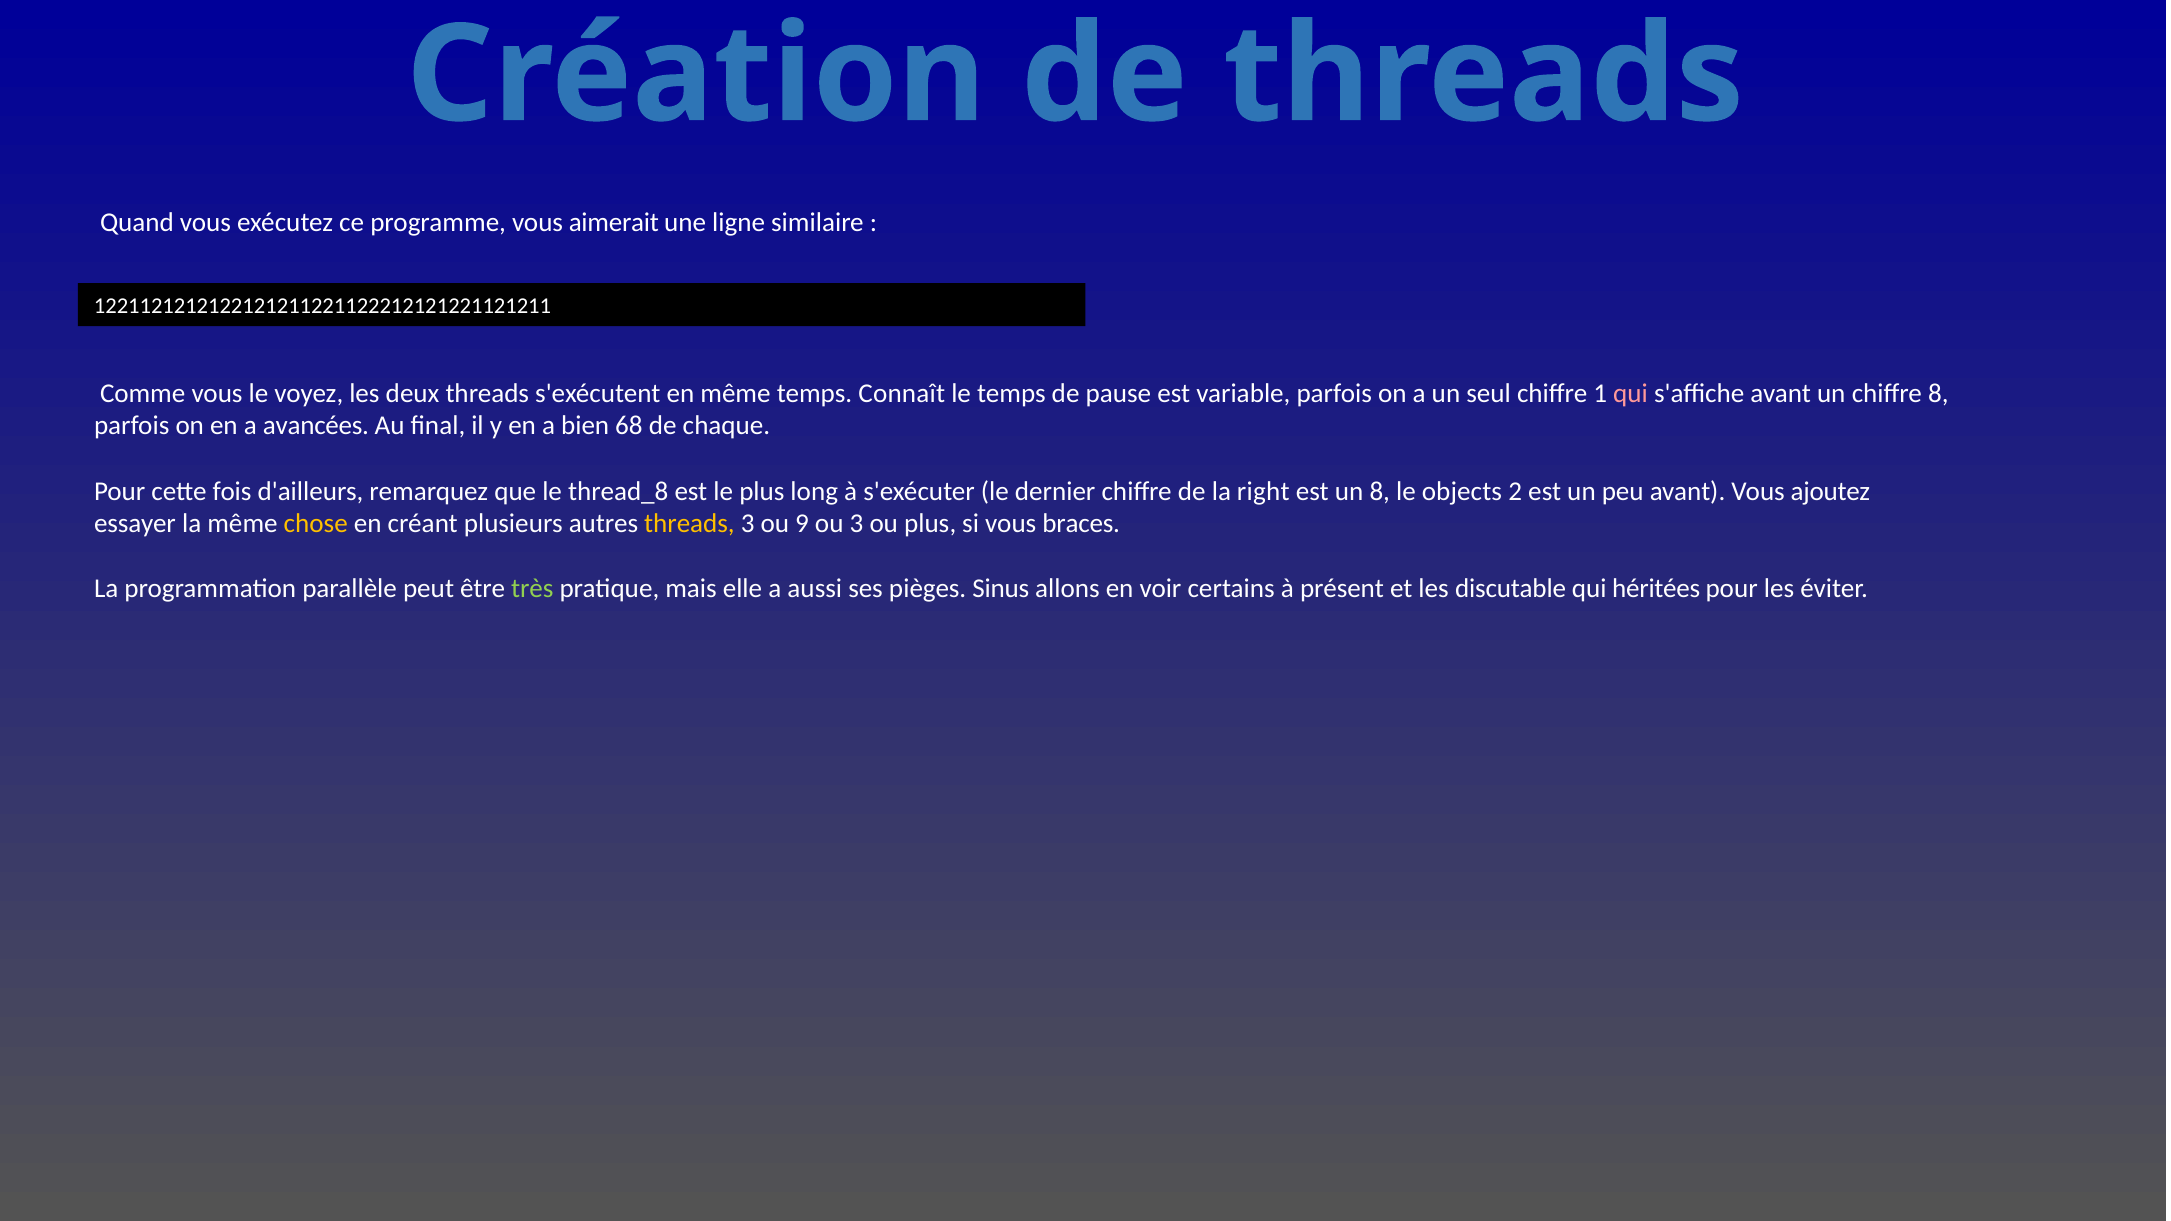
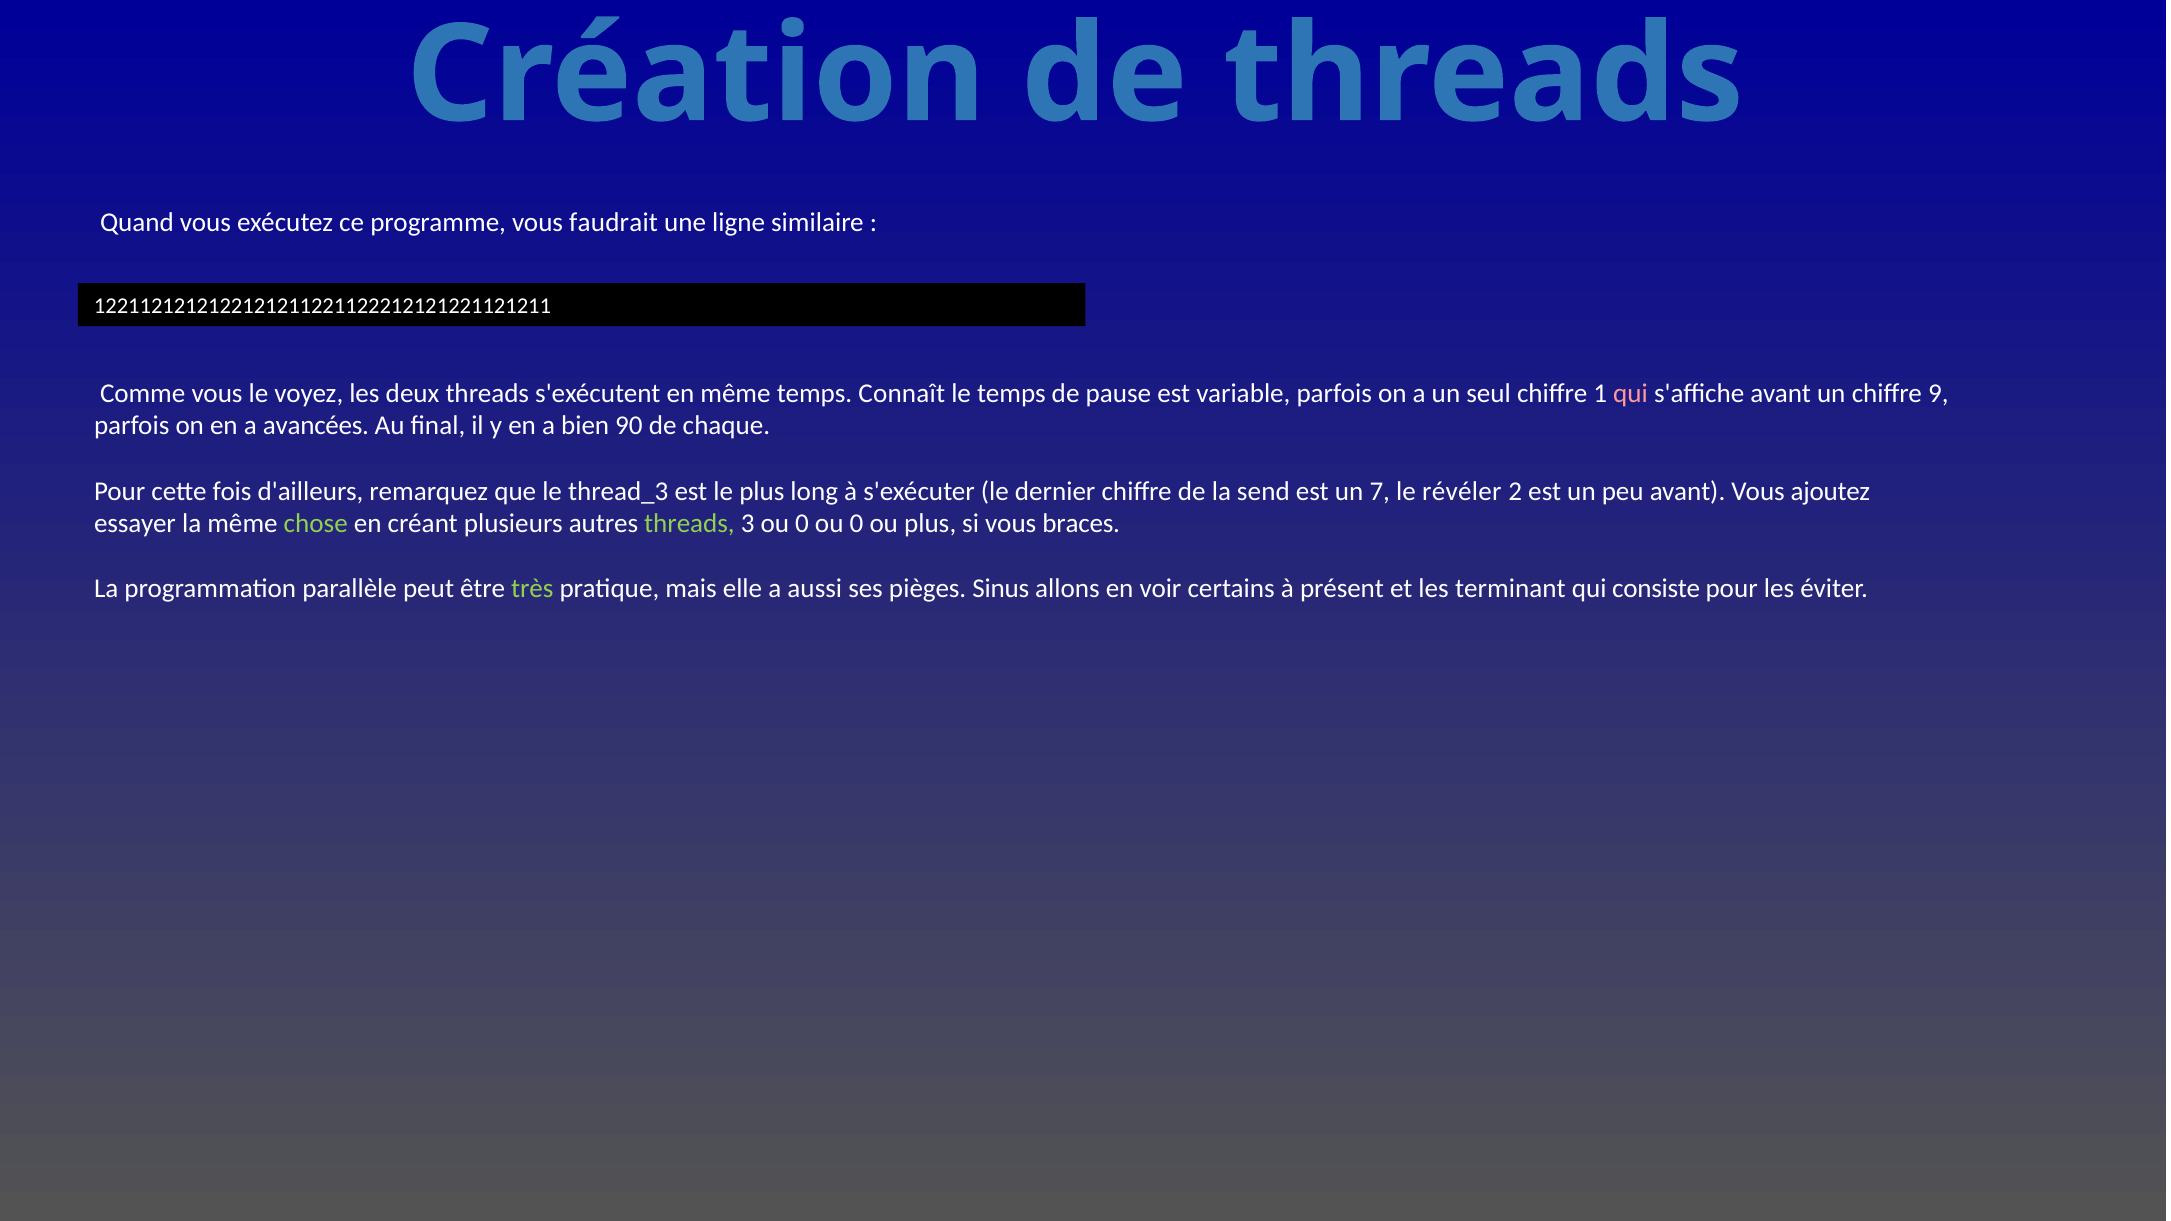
aimerait: aimerait -> faudrait
chiffre 8: 8 -> 9
68: 68 -> 90
thread_8: thread_8 -> thread_3
right: right -> send
un 8: 8 -> 7
objects: objects -> révéler
chose colour: yellow -> light green
threads at (689, 524) colour: yellow -> light green
3 ou 9: 9 -> 0
3 at (857, 524): 3 -> 0
discutable: discutable -> terminant
héritées: héritées -> consiste
